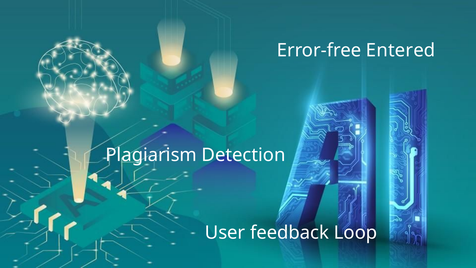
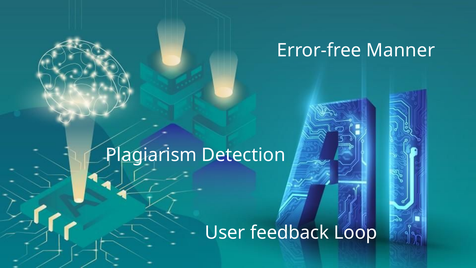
Entered: Entered -> Manner
